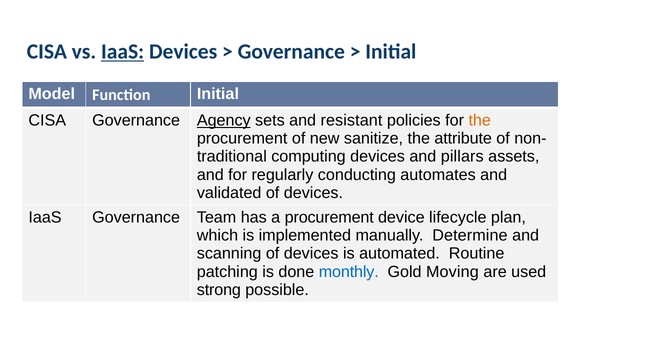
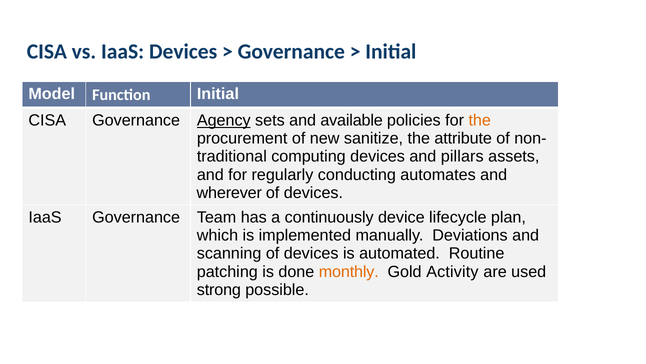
IaaS at (123, 52) underline: present -> none
resistant: resistant -> available
validated: validated -> wherever
a procurement: procurement -> continuously
Determine: Determine -> Deviations
monthly colour: blue -> orange
Moving: Moving -> Activity
